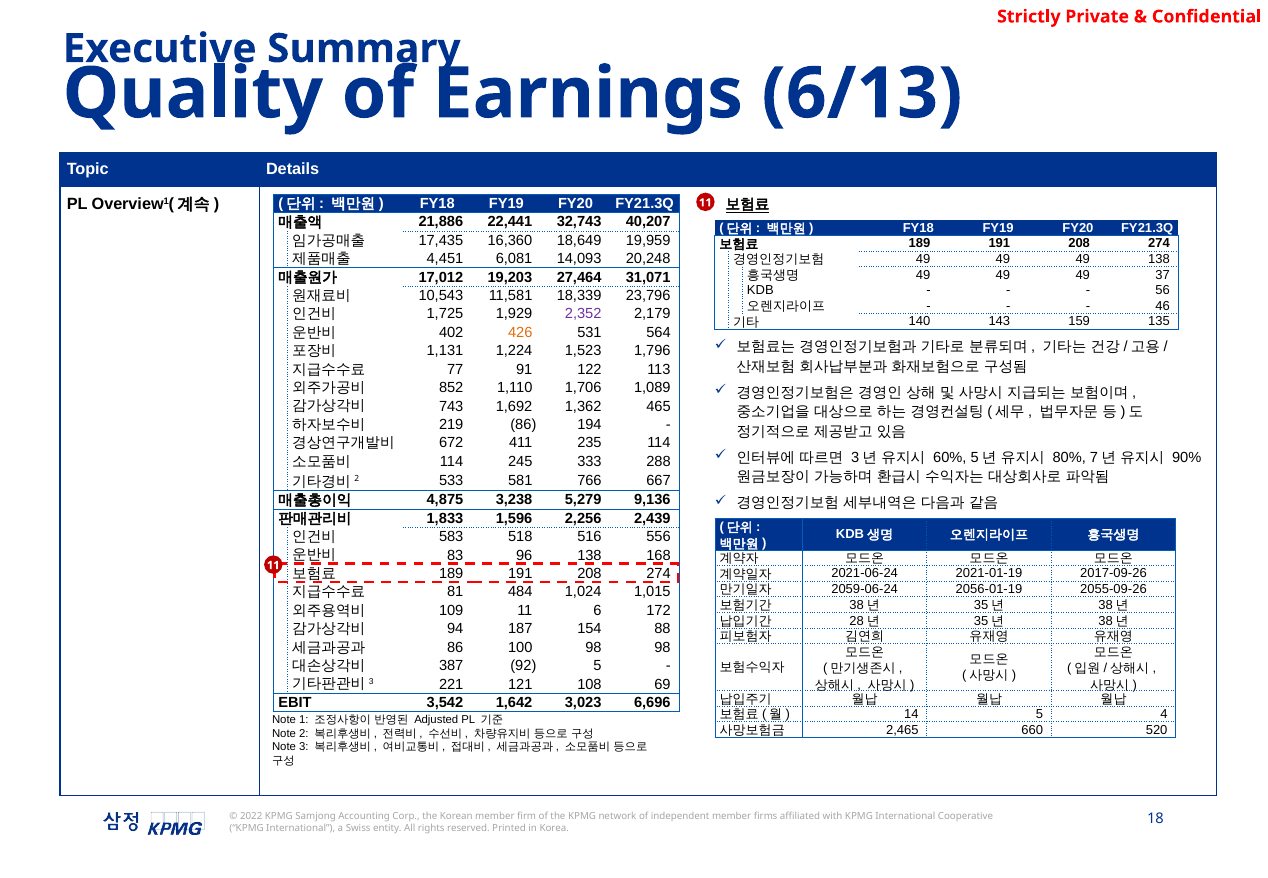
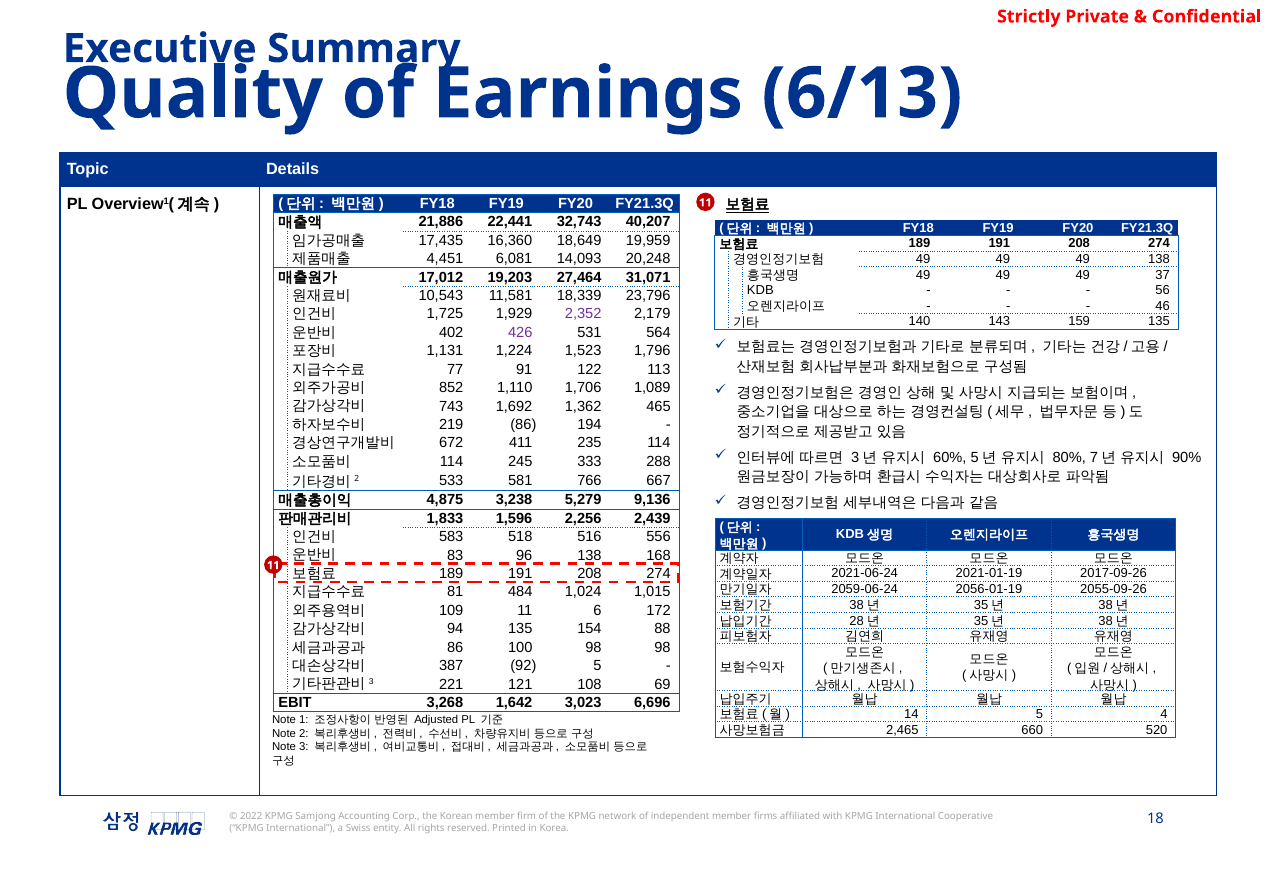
426 colour: orange -> purple
94 187: 187 -> 135
3,542: 3,542 -> 3,268
